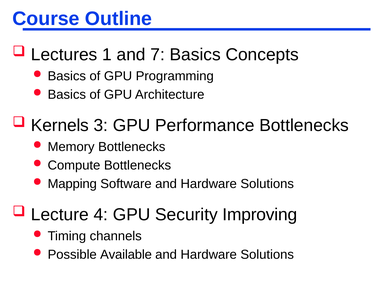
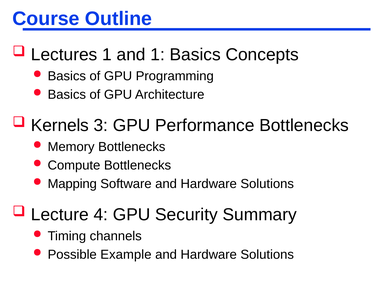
and 7: 7 -> 1
Improving: Improving -> Summary
Available: Available -> Example
